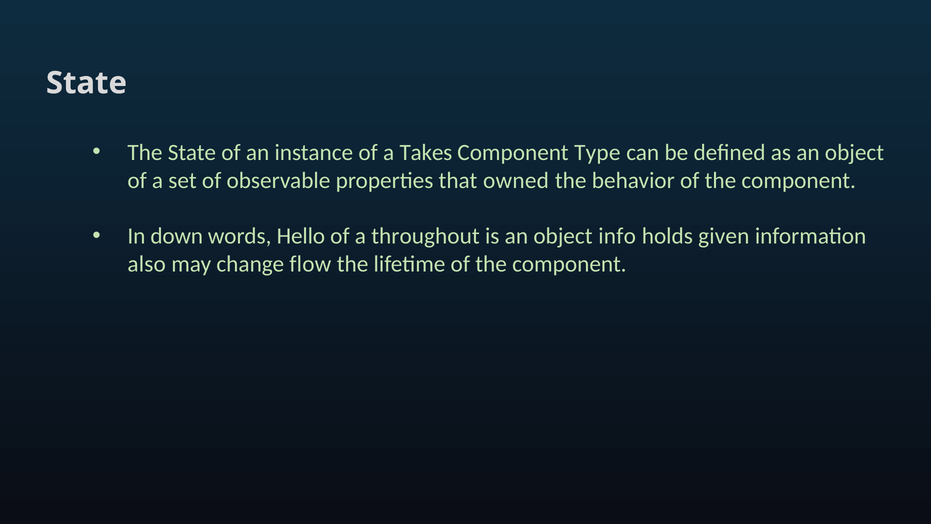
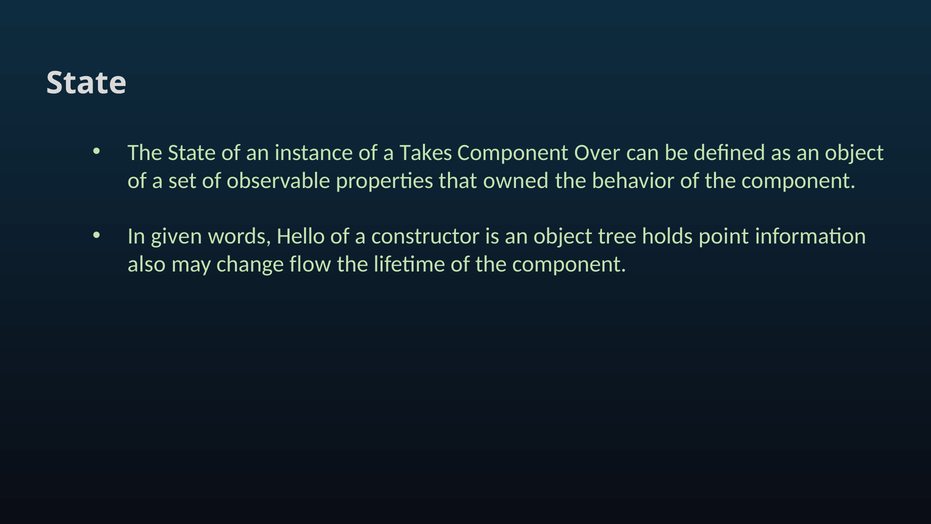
Type: Type -> Over
down: down -> given
throughout: throughout -> constructor
info: info -> tree
given: given -> point
